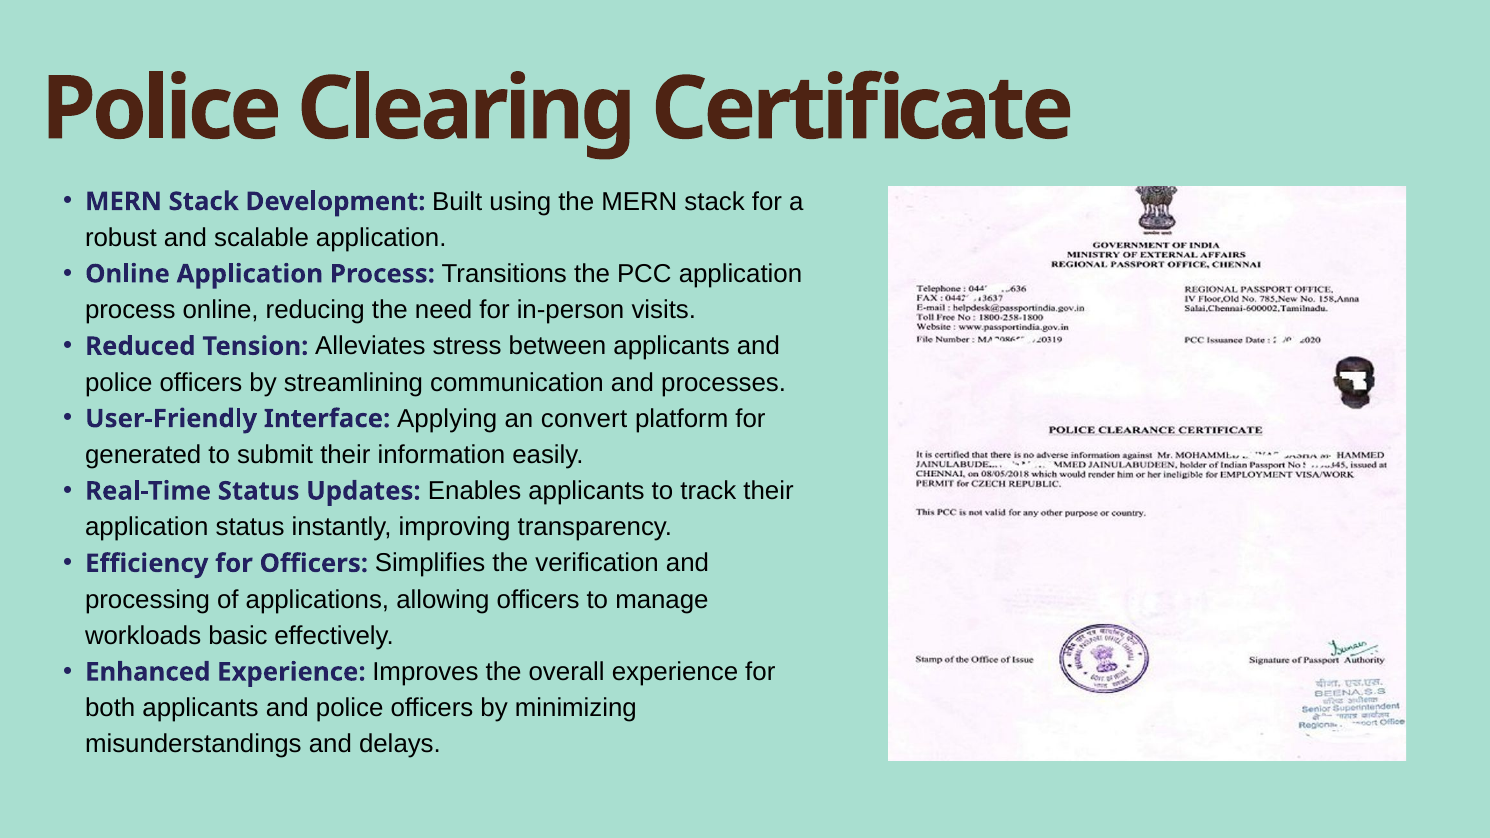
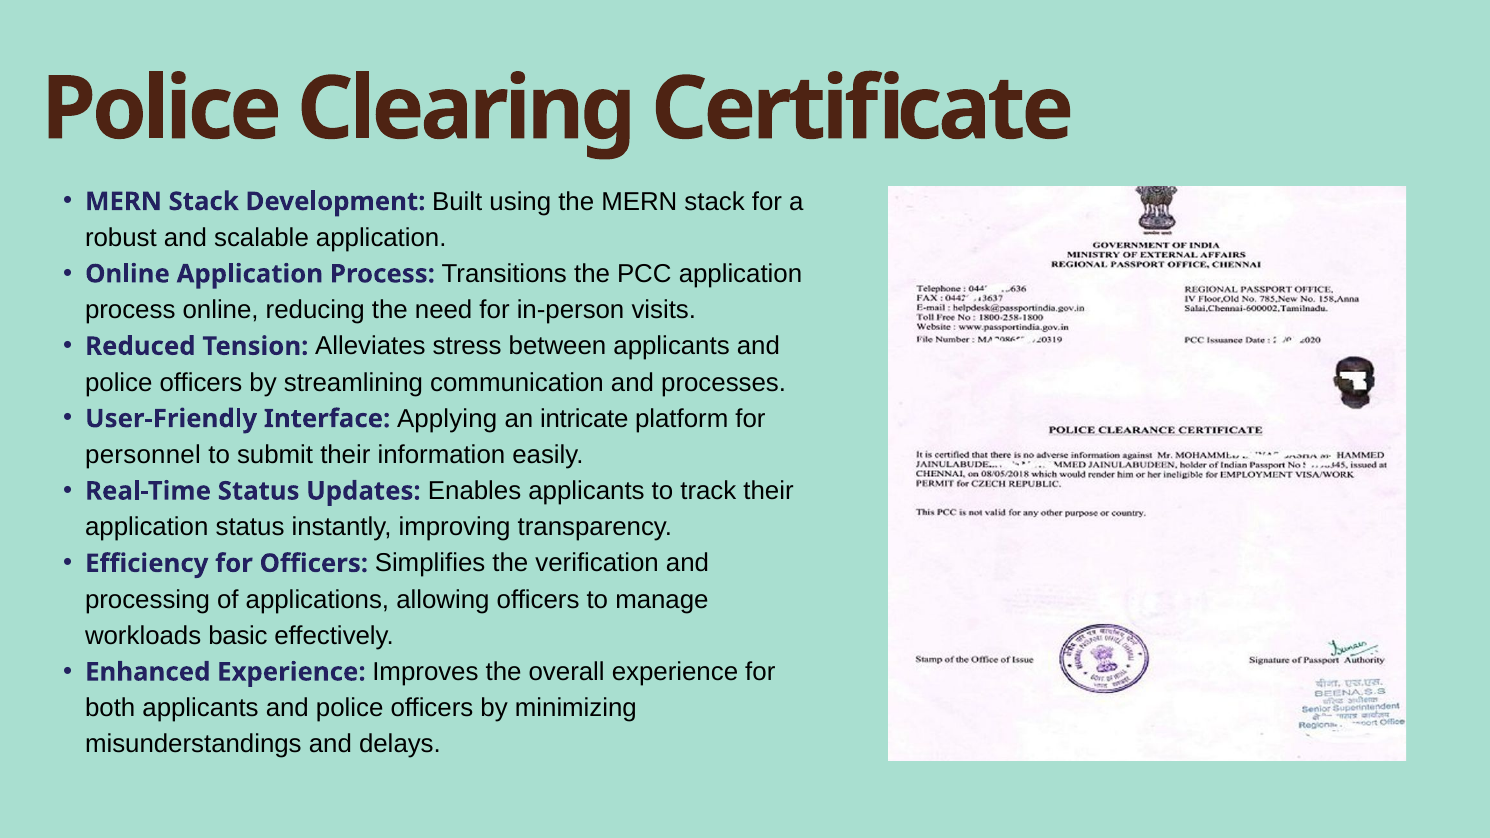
convert: convert -> intricate
generated: generated -> personnel
